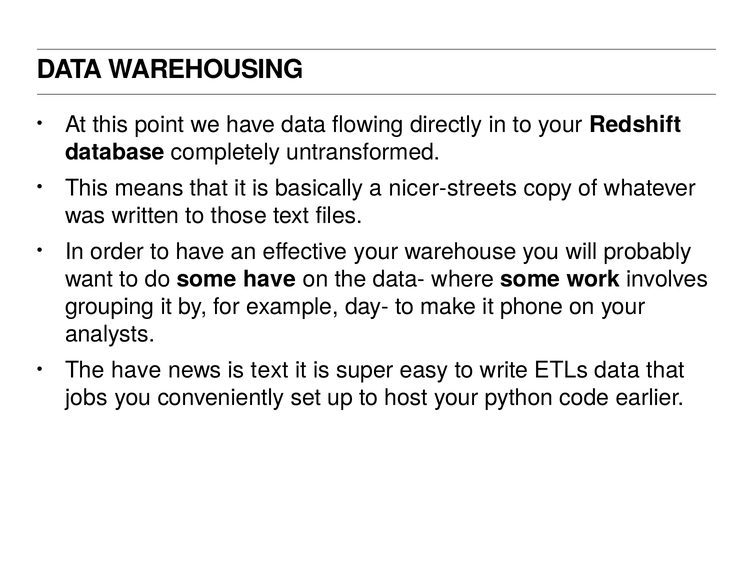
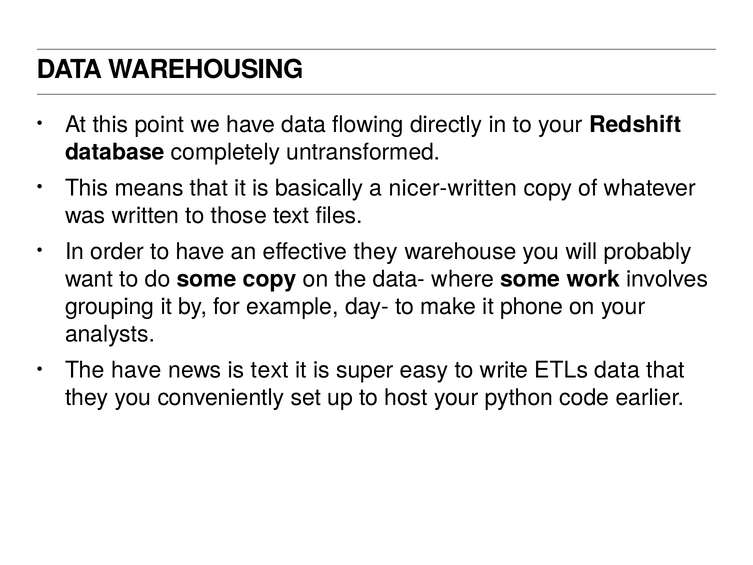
nicer-streets: nicer-streets -> nicer-written
effective your: your -> they
some have: have -> copy
jobs at (87, 398): jobs -> they
